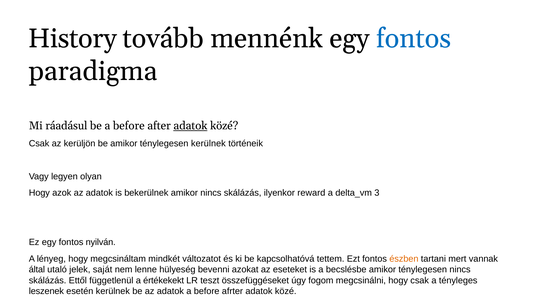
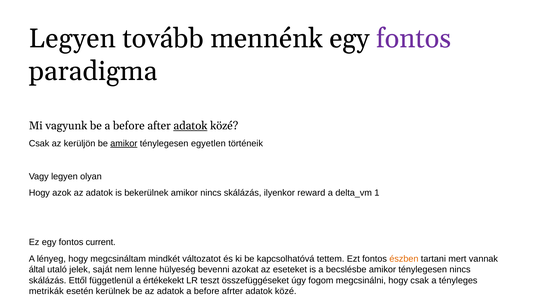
History at (73, 39): History -> Legyen
fontos at (414, 39) colour: blue -> purple
ráadásul: ráadásul -> vagyunk
amikor at (124, 143) underline: none -> present
ténylegesen kerülnek: kerülnek -> egyetlen
3: 3 -> 1
nyilván: nyilván -> current
leszenek: leszenek -> metrikák
